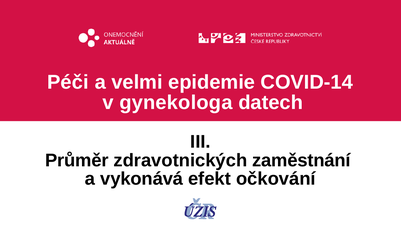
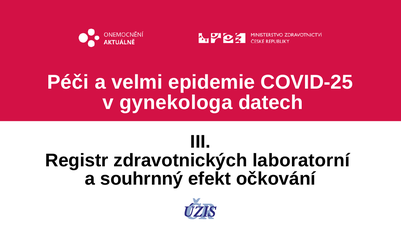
COVID-14: COVID-14 -> COVID-25
Průměr: Průměr -> Registr
zaměstnání: zaměstnání -> laboratorní
vykonává: vykonává -> souhrnný
